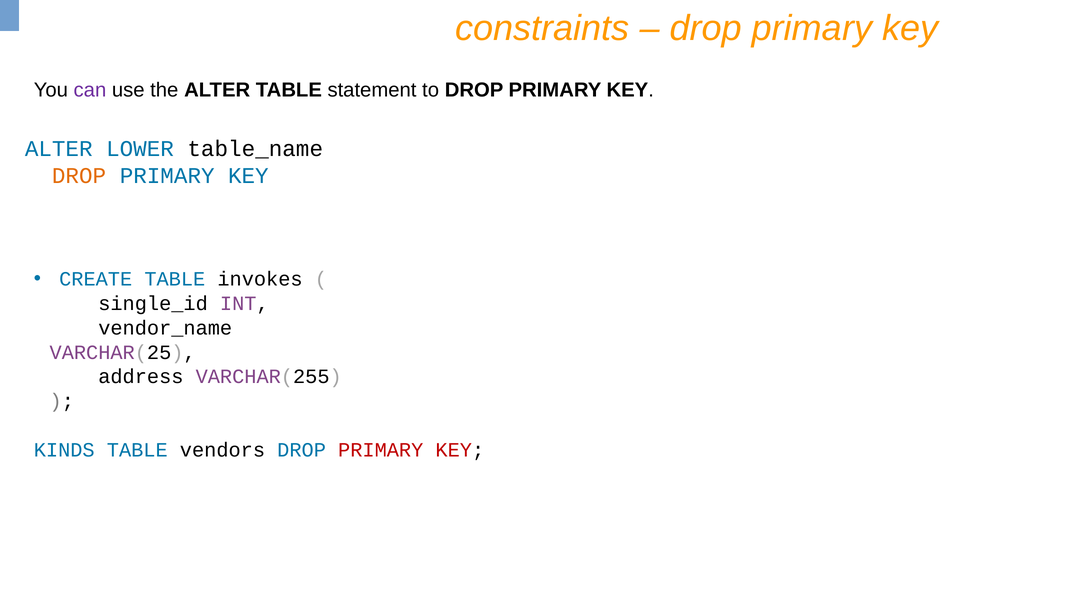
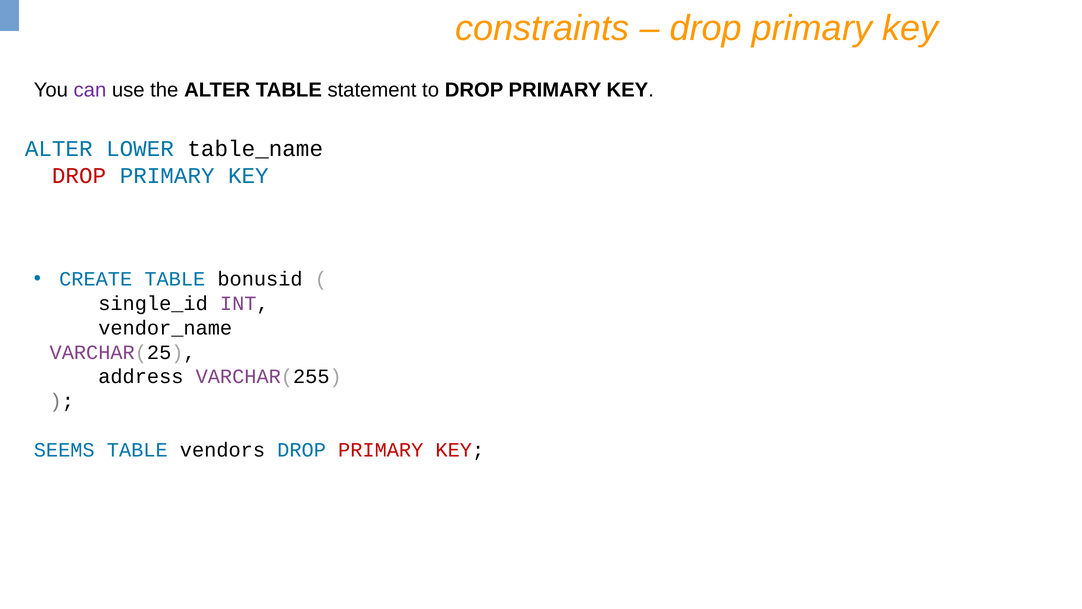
DROP at (79, 176) colour: orange -> red
invokes: invokes -> bonusid
KINDS: KINDS -> SEEMS
